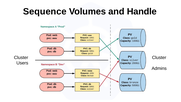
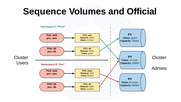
Handle: Handle -> Official
